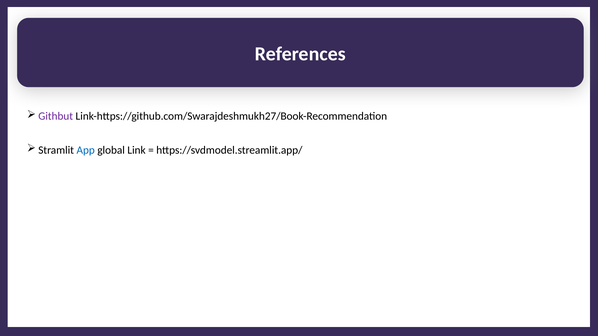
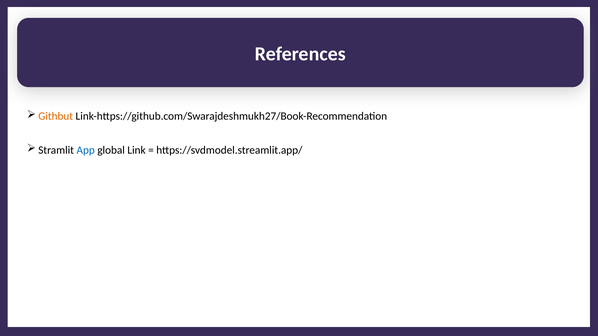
Githbut colour: purple -> orange
